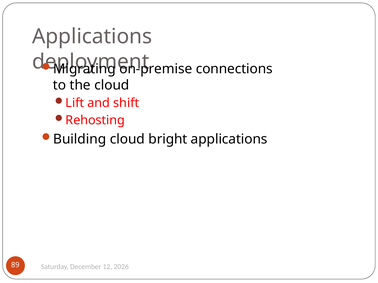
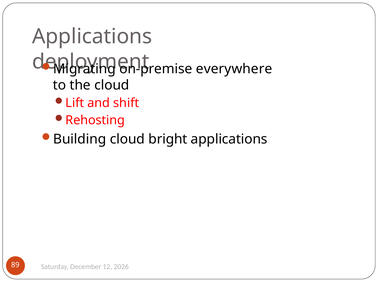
connections: connections -> everywhere
